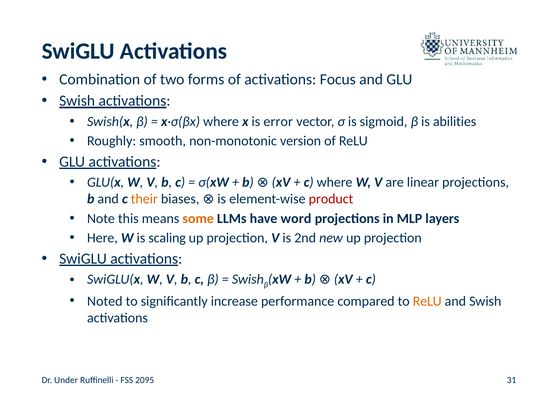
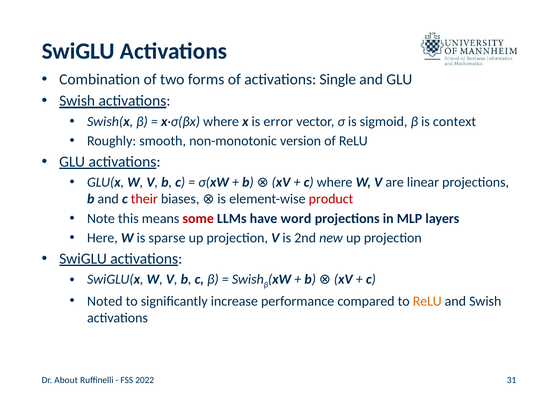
Focus: Focus -> Single
abilities: abilities -> context
their colour: orange -> red
some colour: orange -> red
scaling: scaling -> sparse
Under: Under -> About
2095: 2095 -> 2022
